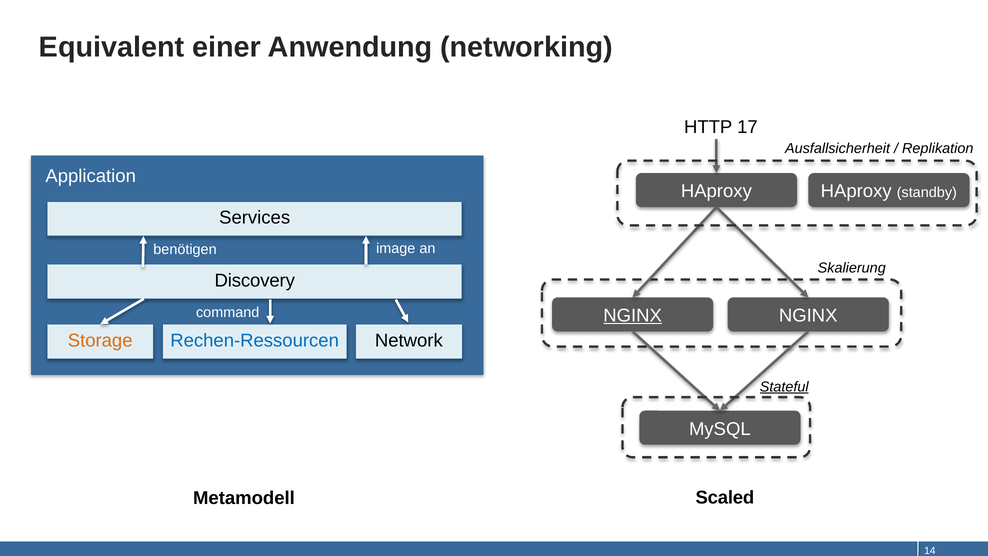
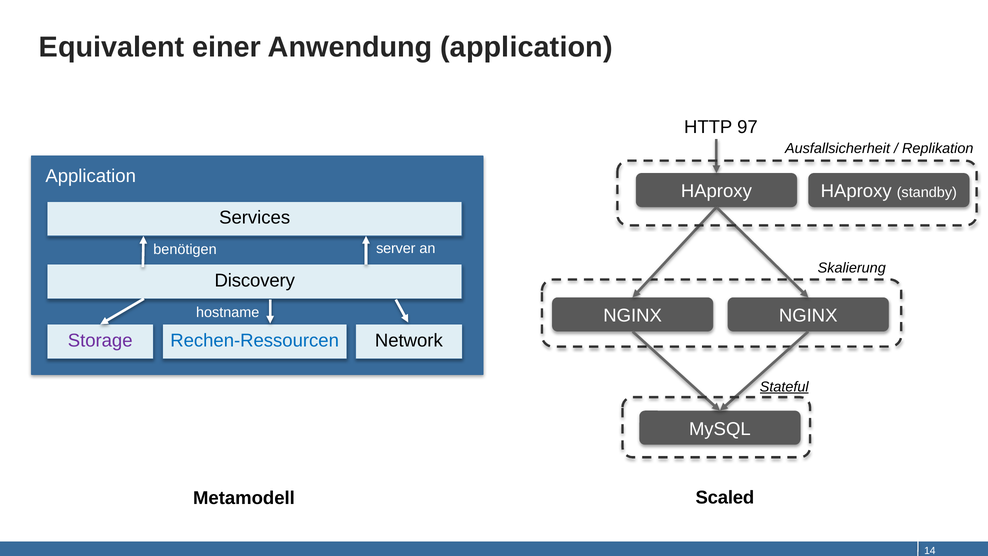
Anwendung networking: networking -> application
17: 17 -> 97
image: image -> server
command: command -> hostname
NGINX at (633, 316) underline: present -> none
Storage colour: orange -> purple
